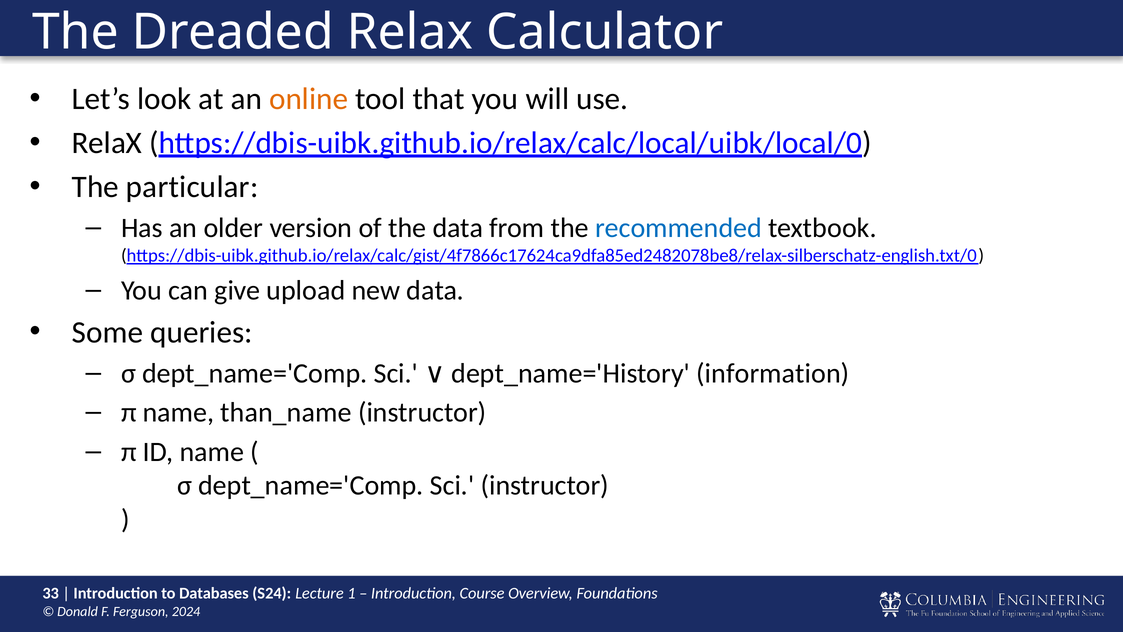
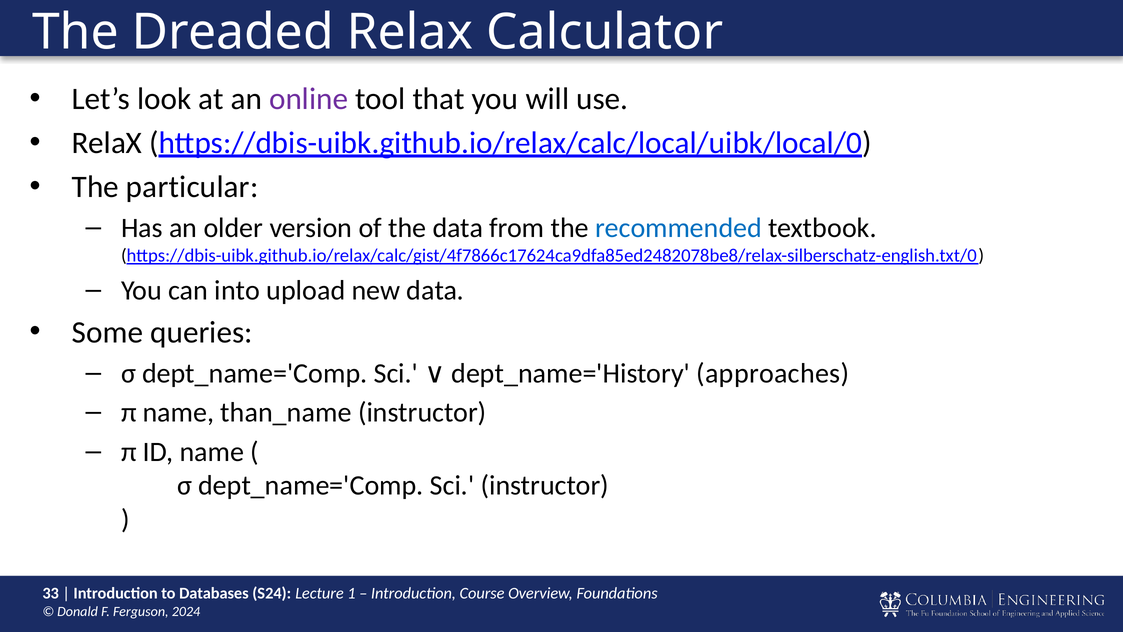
online colour: orange -> purple
give: give -> into
information: information -> approaches
